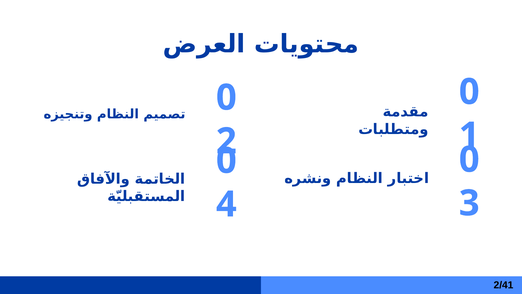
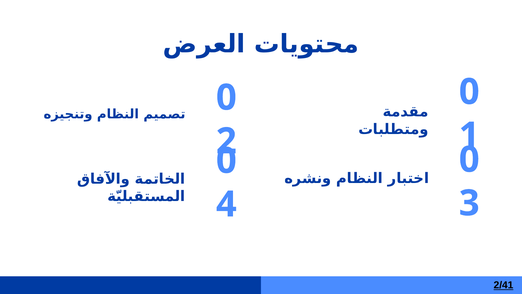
2/41 underline: none -> present
